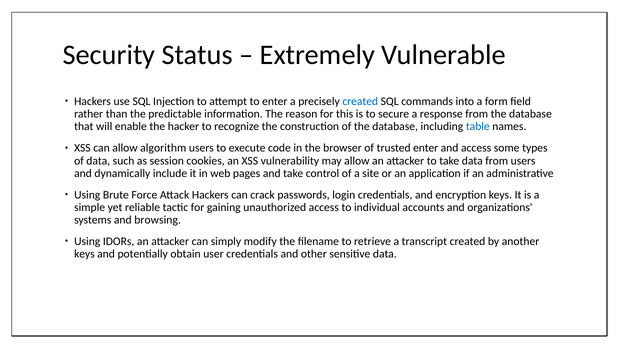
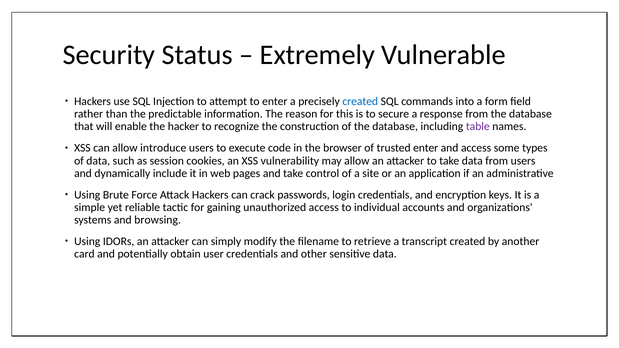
table colour: blue -> purple
algorithm: algorithm -> introduce
keys at (84, 254): keys -> card
